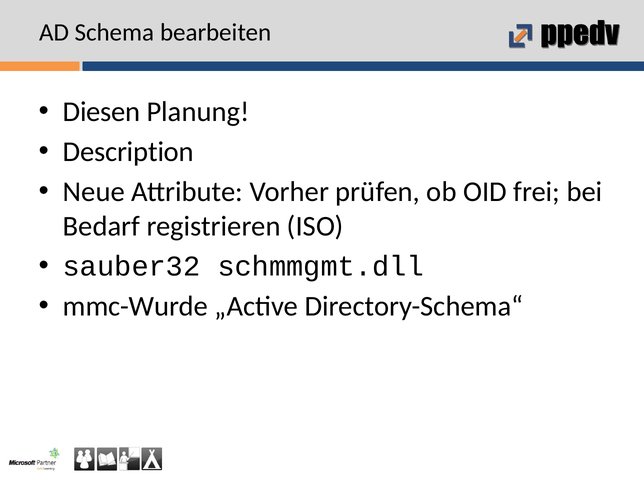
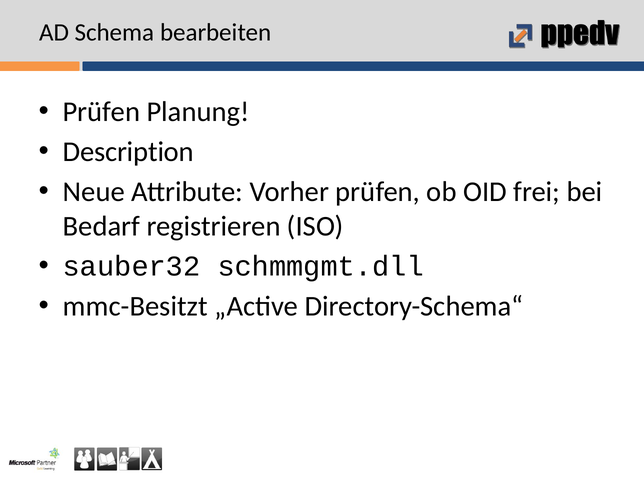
Diesen at (102, 112): Diesen -> Prüfen
mmc-Wurde: mmc-Wurde -> mmc-Besitzt
